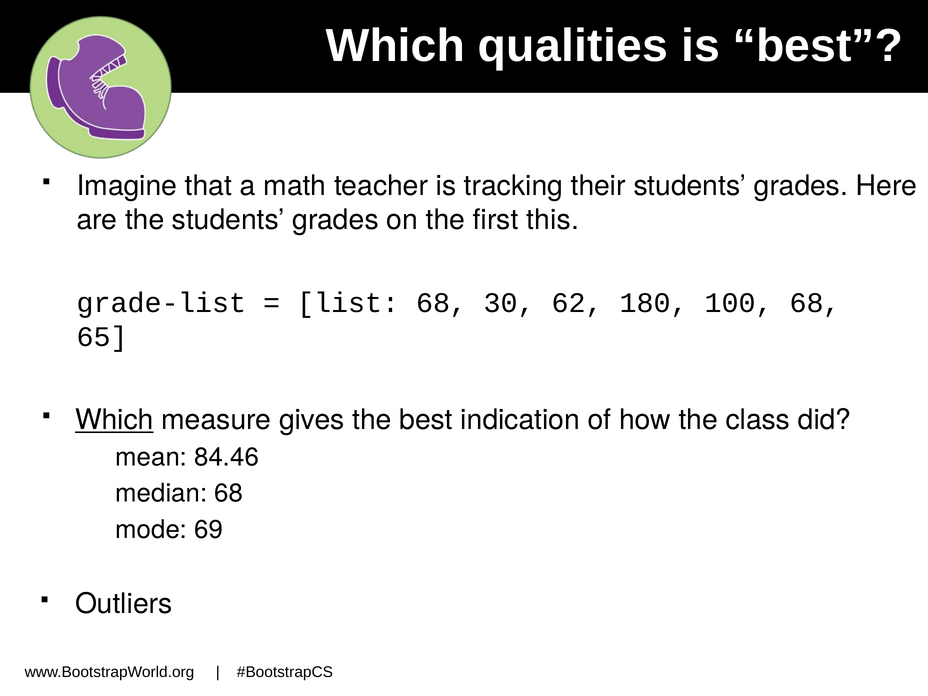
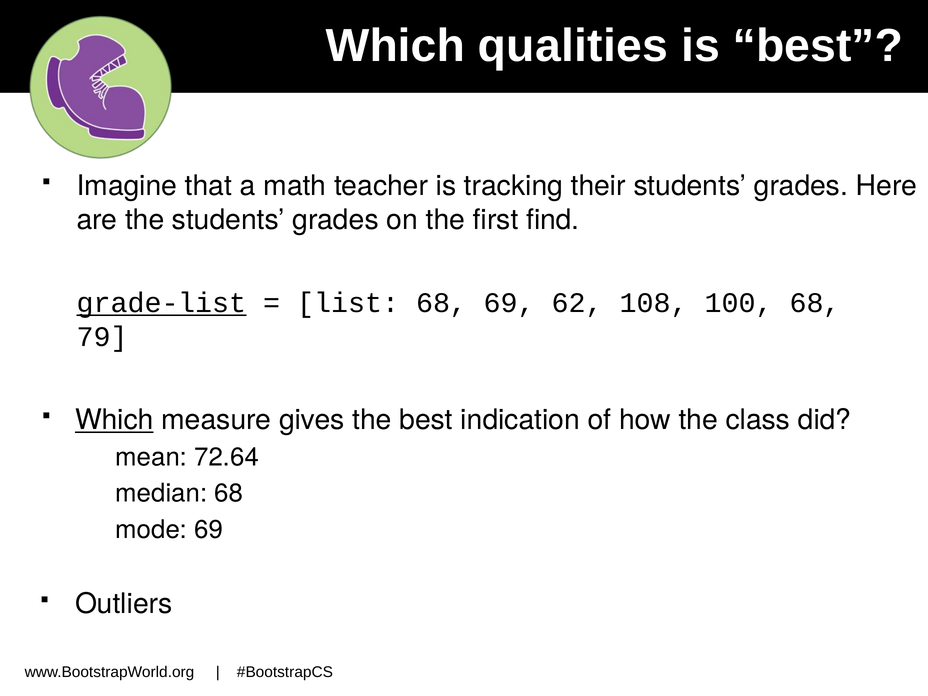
this: this -> find
grade-list underline: none -> present
68 30: 30 -> 69
180: 180 -> 108
65: 65 -> 79
84.46: 84.46 -> 72.64
